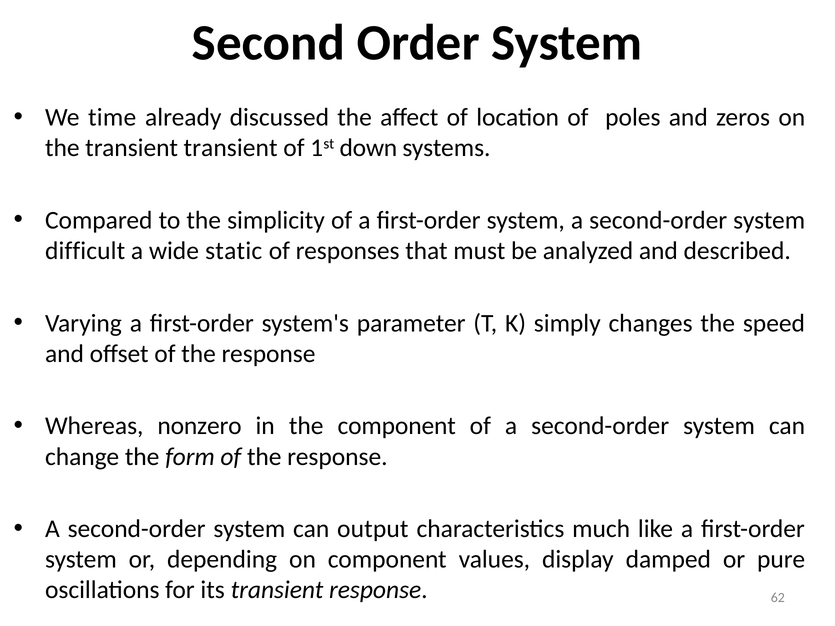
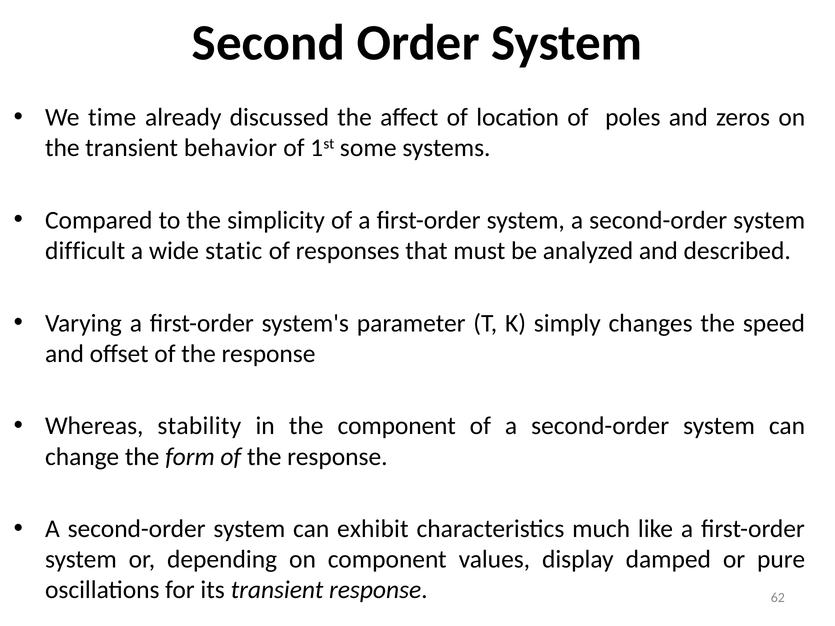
transient transient: transient -> behavior
down: down -> some
nonzero: nonzero -> stability
output: output -> exhibit
